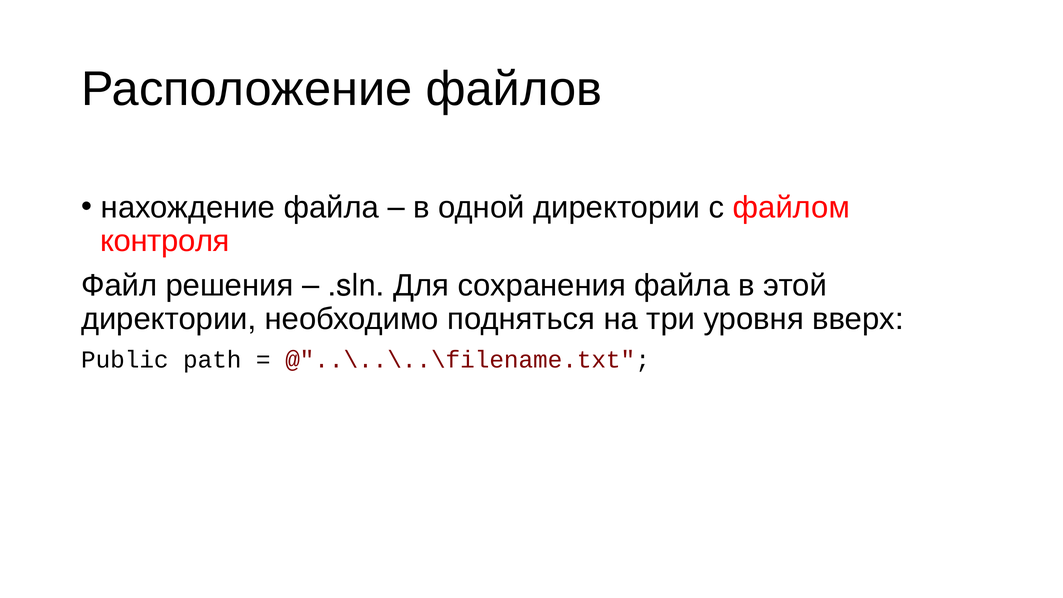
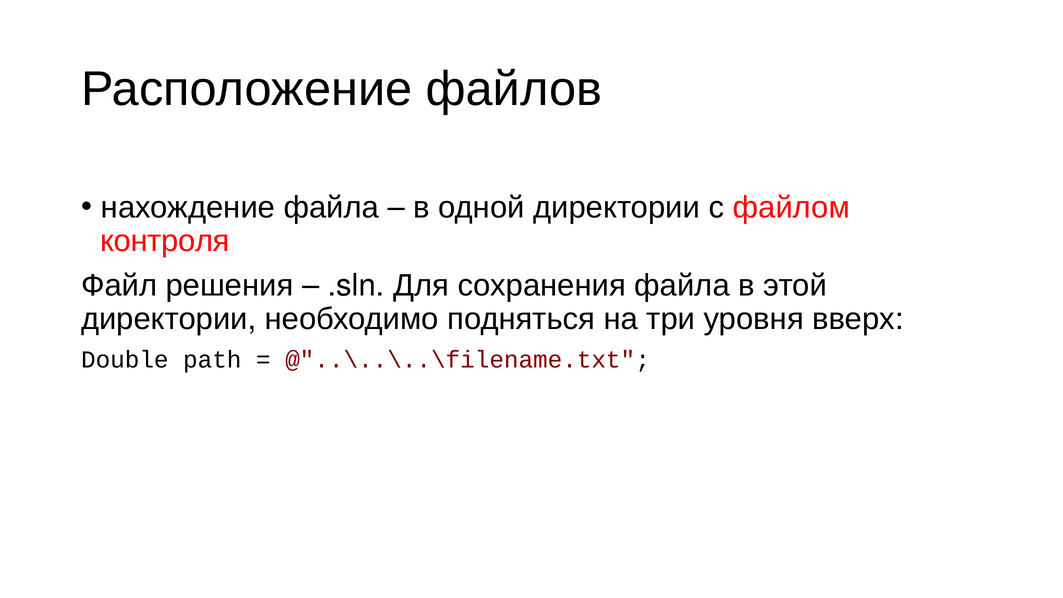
Public: Public -> Double
